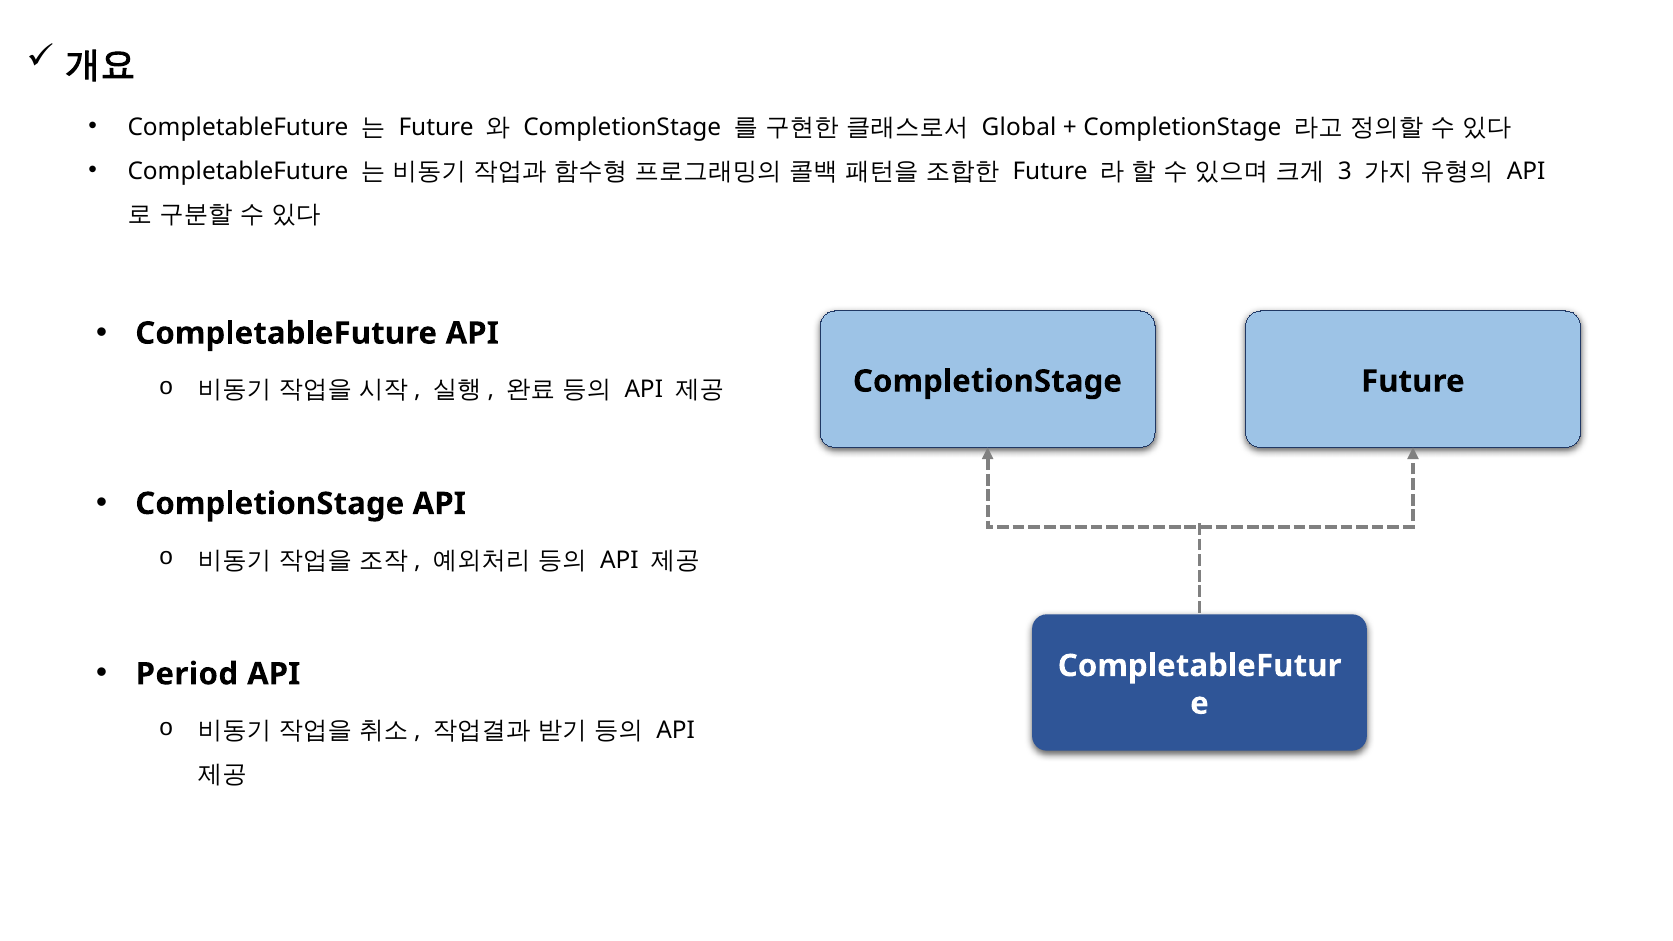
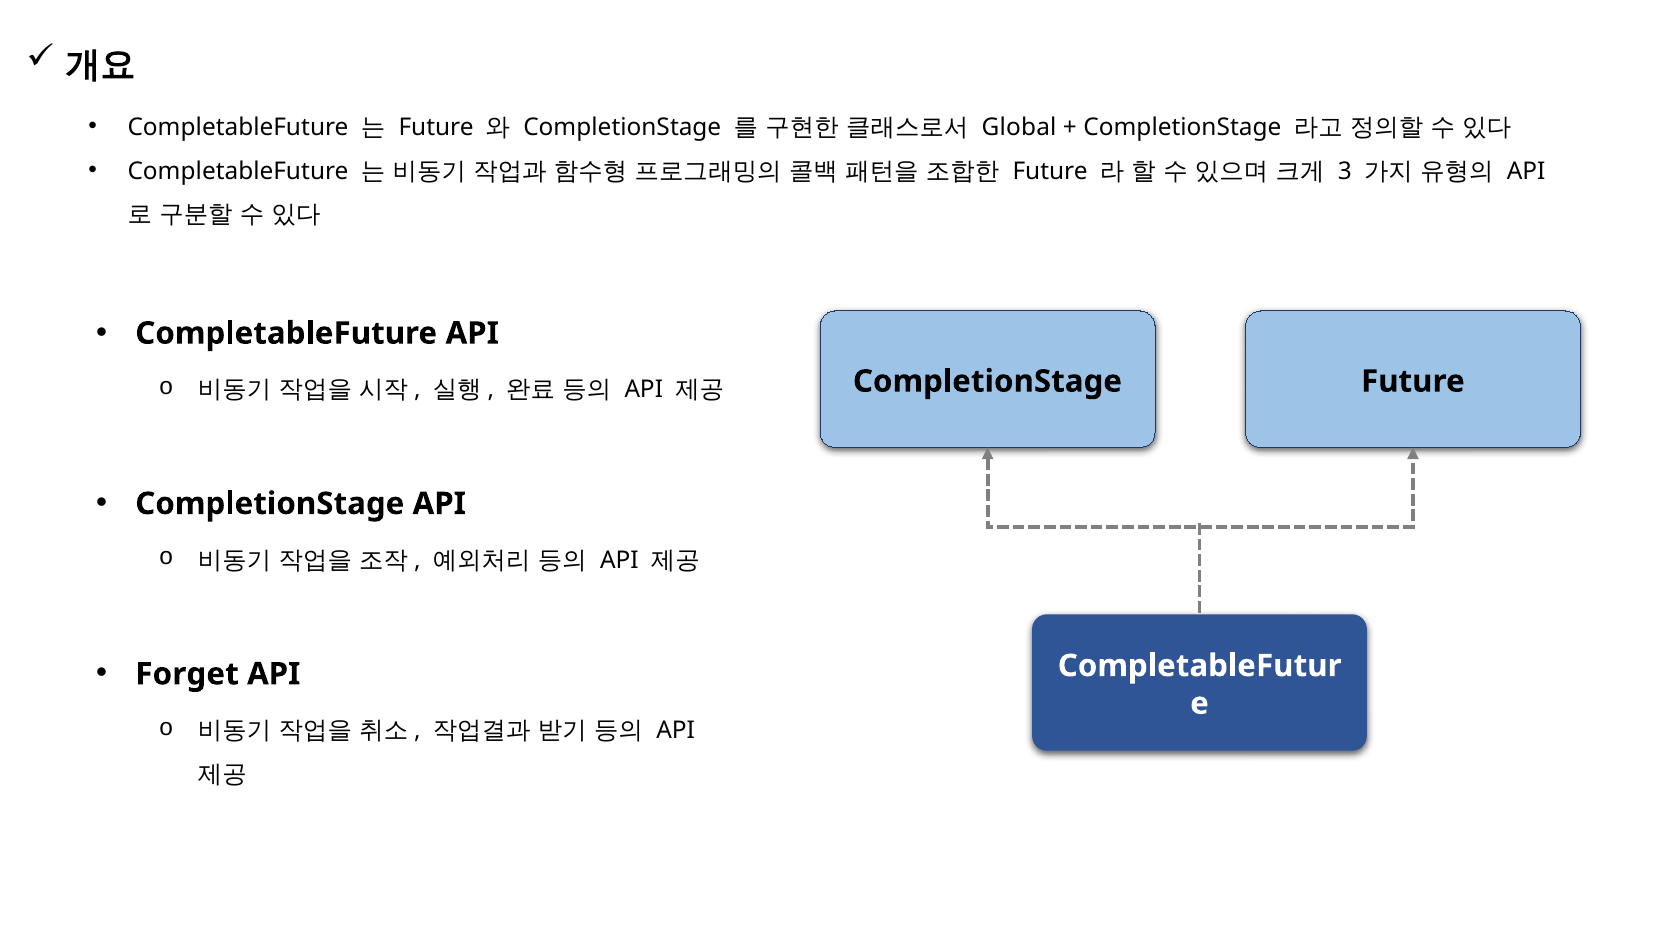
Period: Period -> Forget
